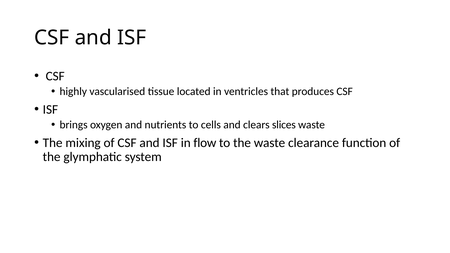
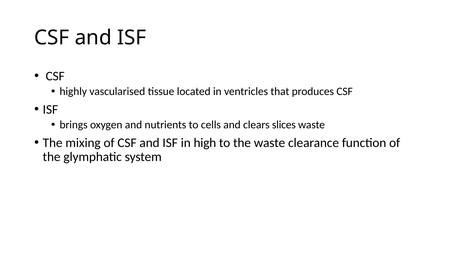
flow: flow -> high
